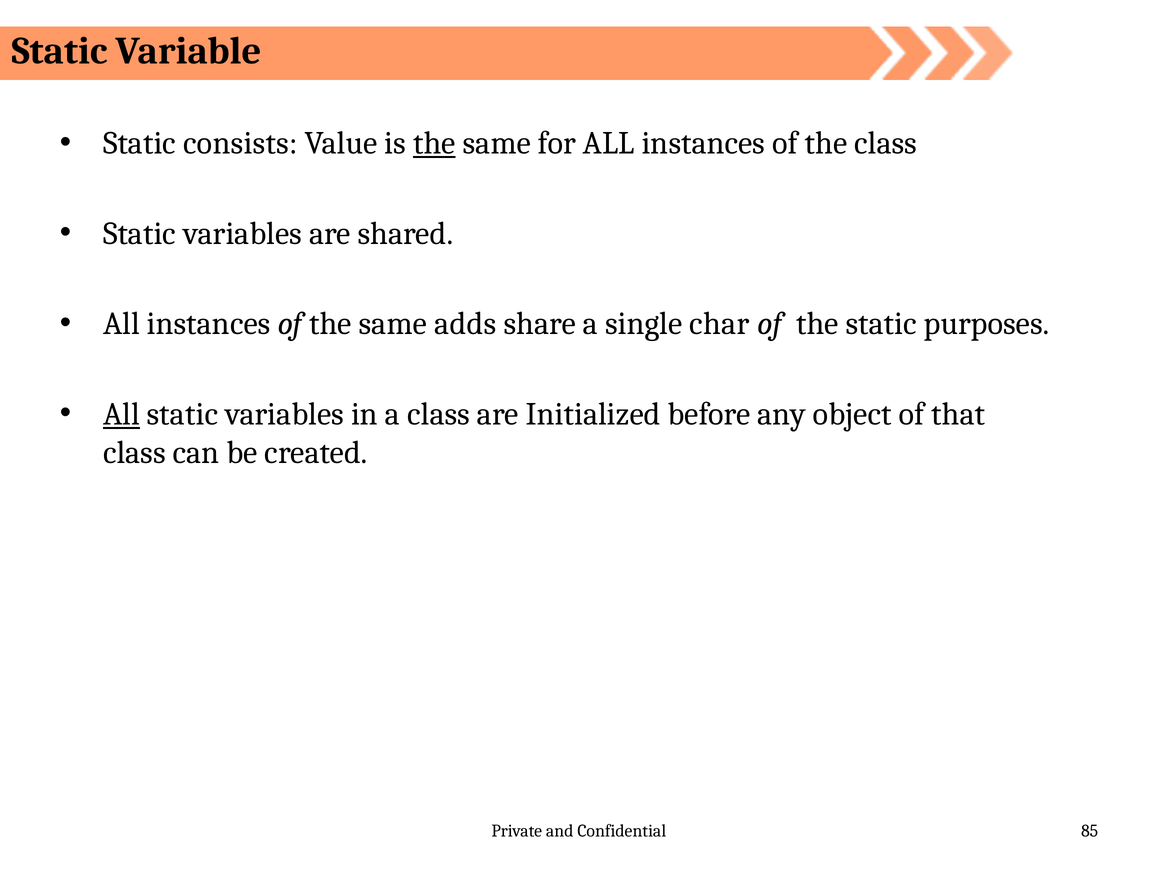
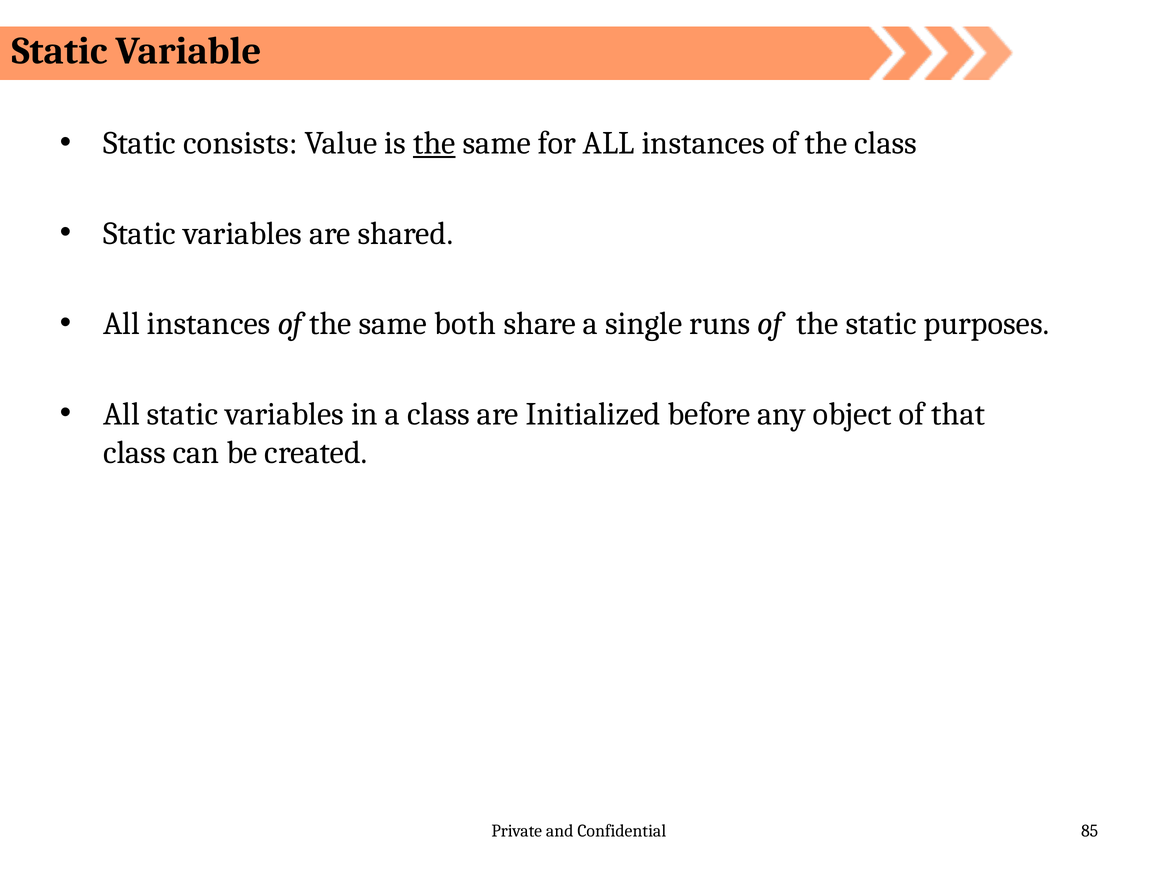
adds: adds -> both
char: char -> runs
All at (121, 414) underline: present -> none
